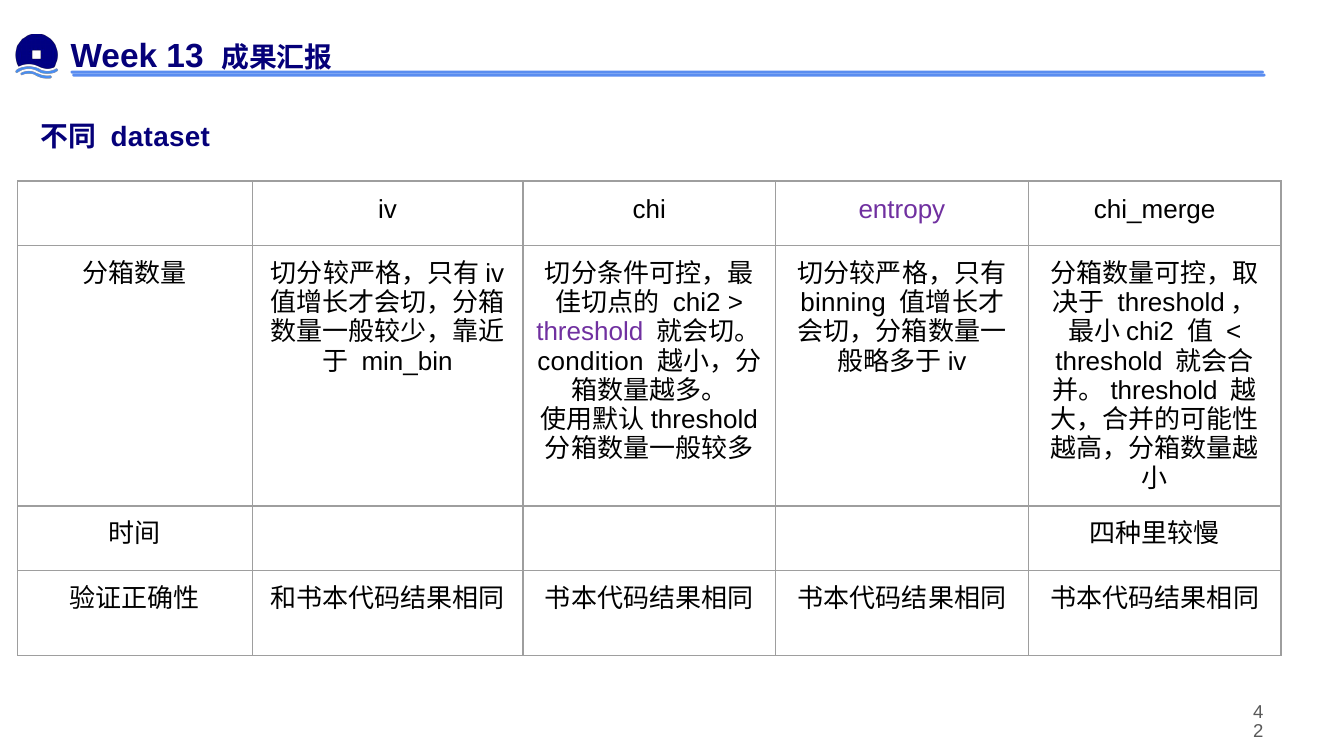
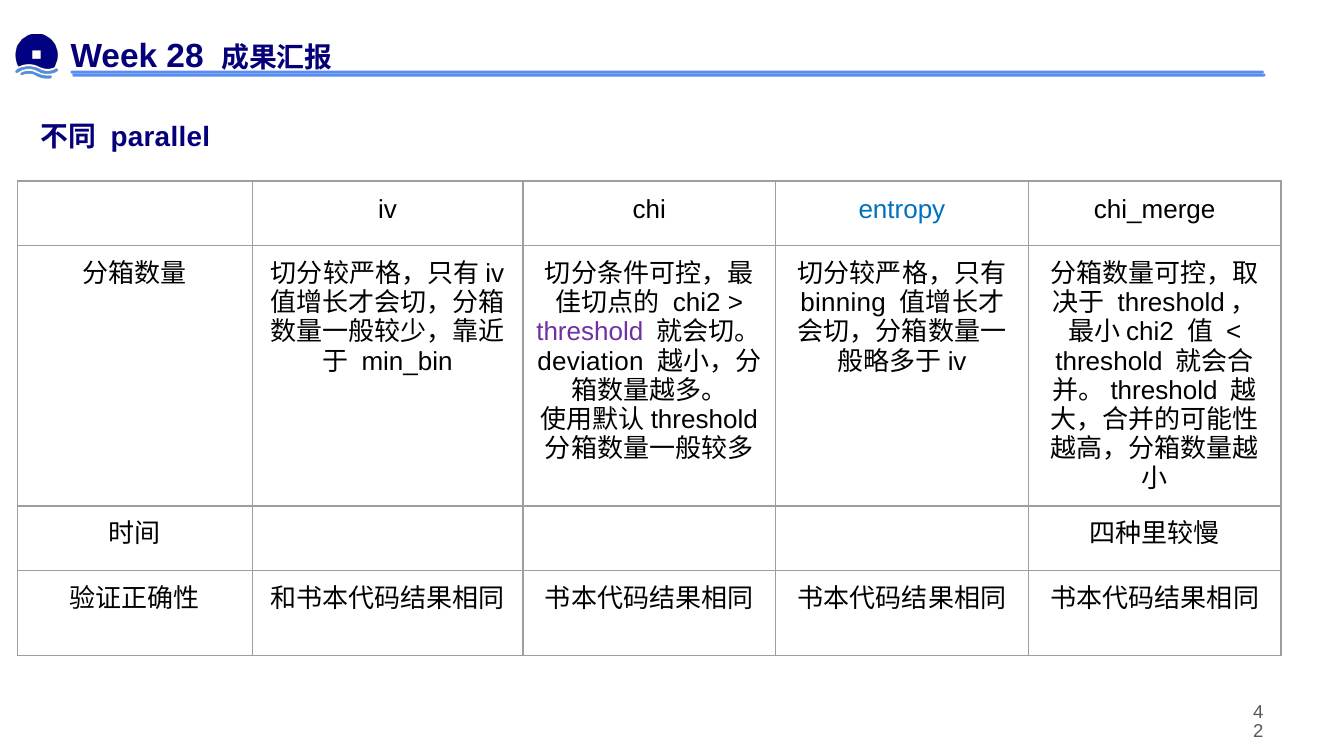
13: 13 -> 28
dataset: dataset -> parallel
entropy colour: purple -> blue
condition: condition -> deviation
